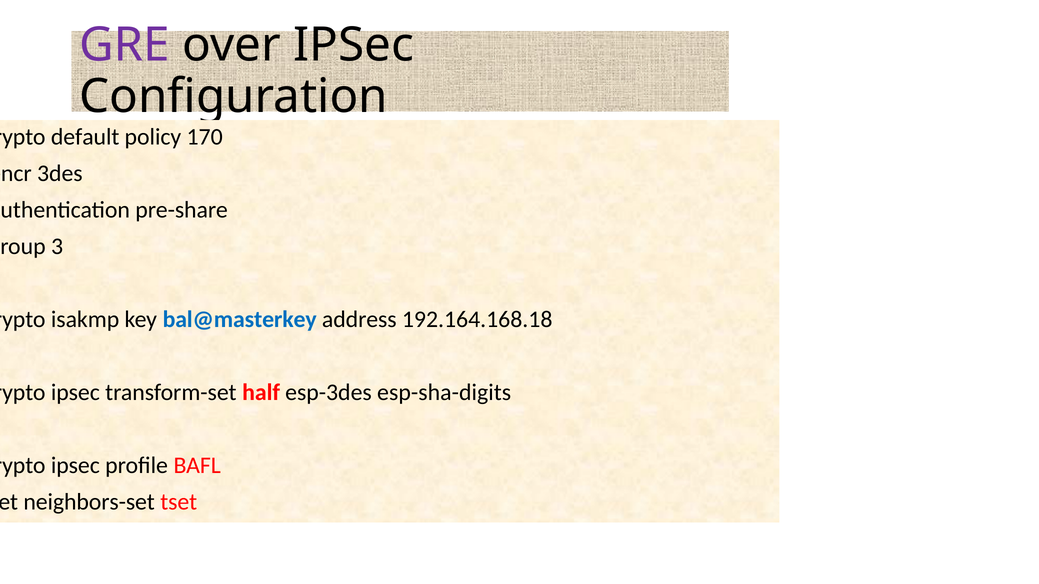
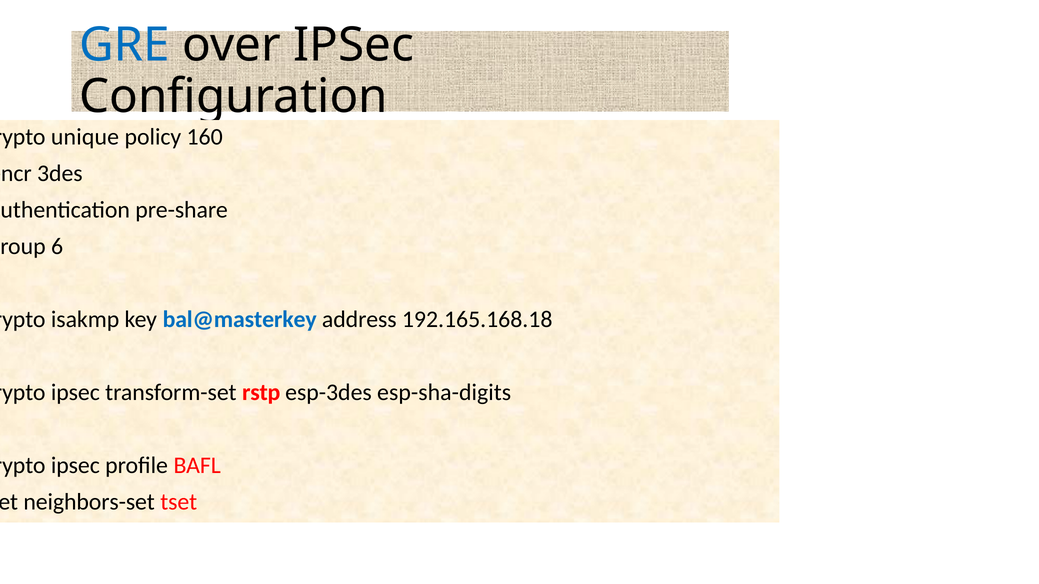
GRE colour: purple -> blue
default: default -> unique
170: 170 -> 160
3: 3 -> 6
192.164.168.18: 192.164.168.18 -> 192.165.168.18
half: half -> rstp
